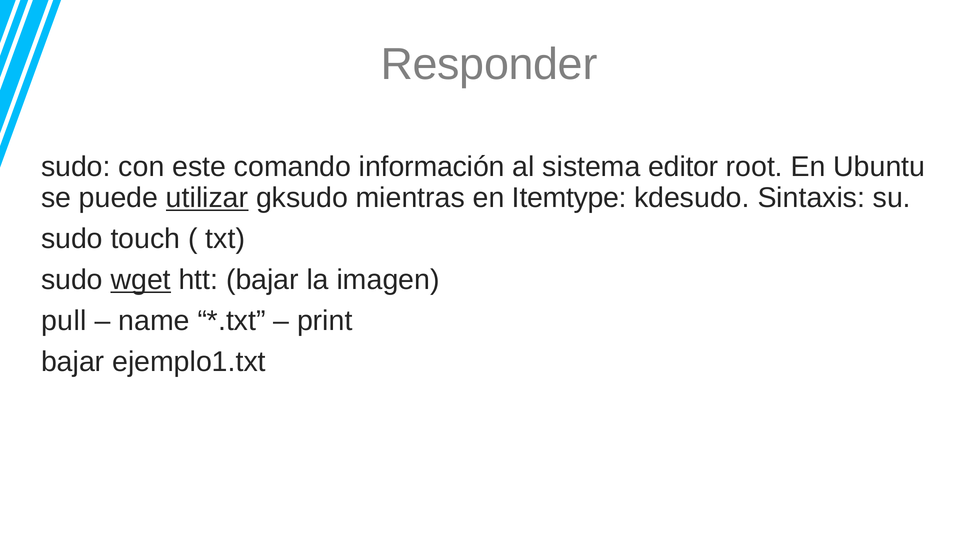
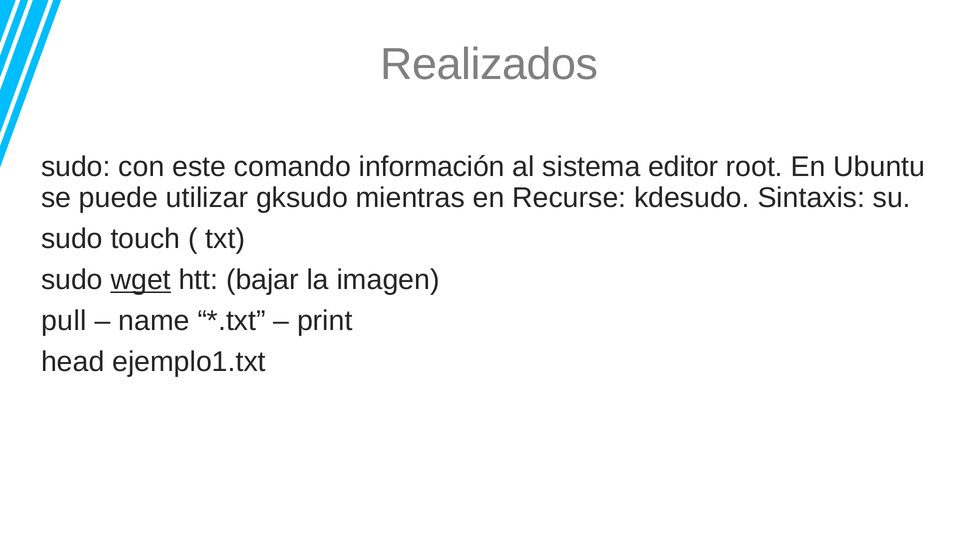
Responder: Responder -> Realizados
utilizar underline: present -> none
Itemtype: Itemtype -> Recurse
bajar at (73, 362): bajar -> head
